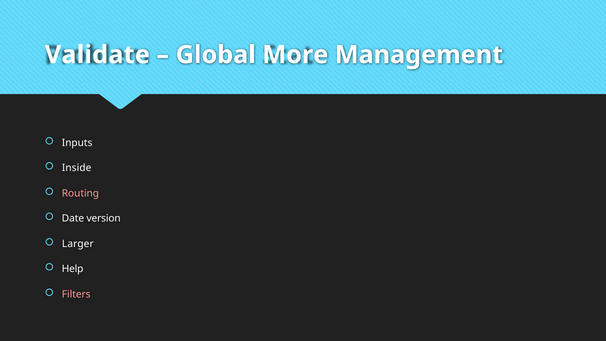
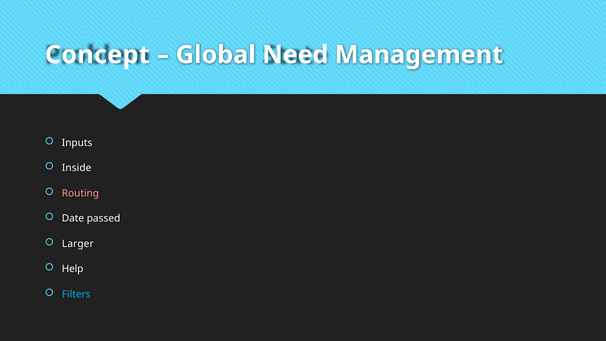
Validate: Validate -> Concept
More: More -> Need
version: version -> passed
Filters colour: pink -> light blue
